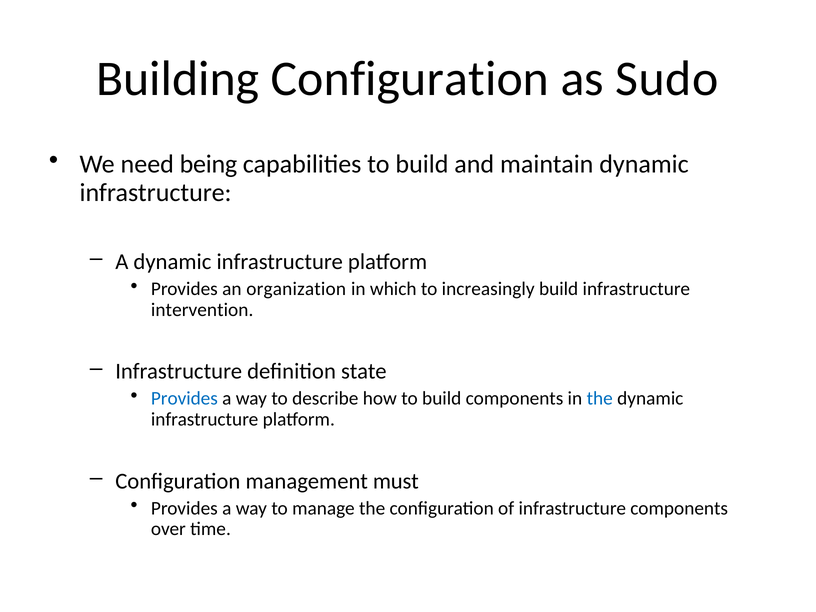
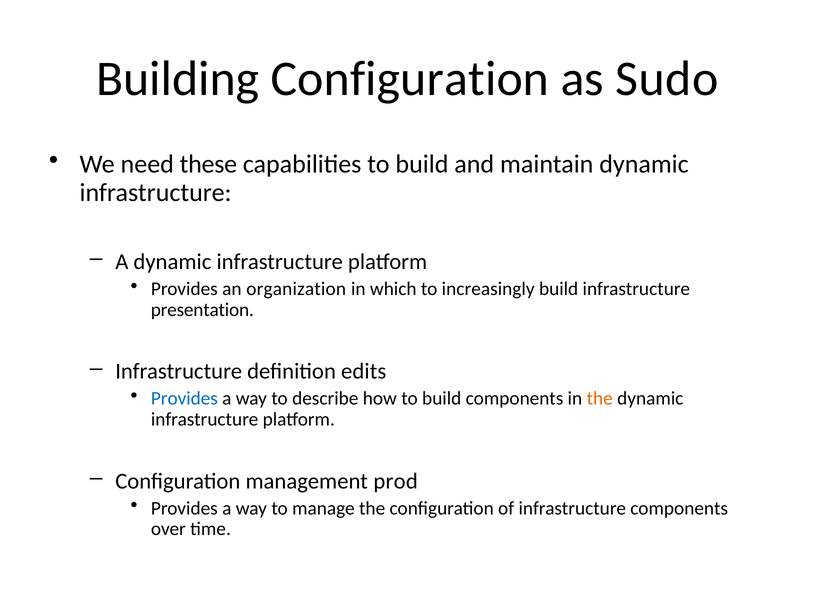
being: being -> these
intervention: intervention -> presentation
state: state -> edits
the at (600, 399) colour: blue -> orange
must: must -> prod
